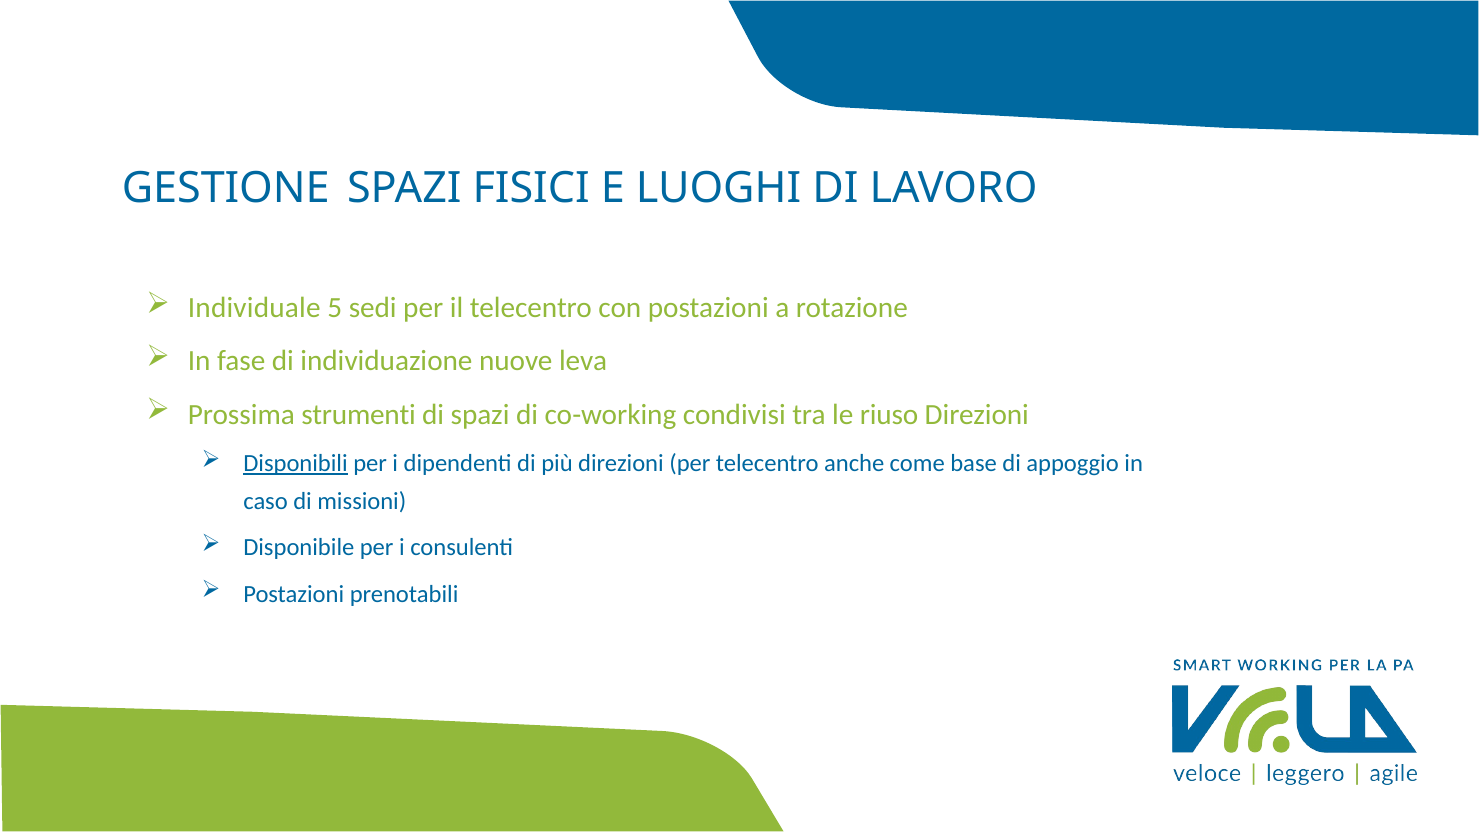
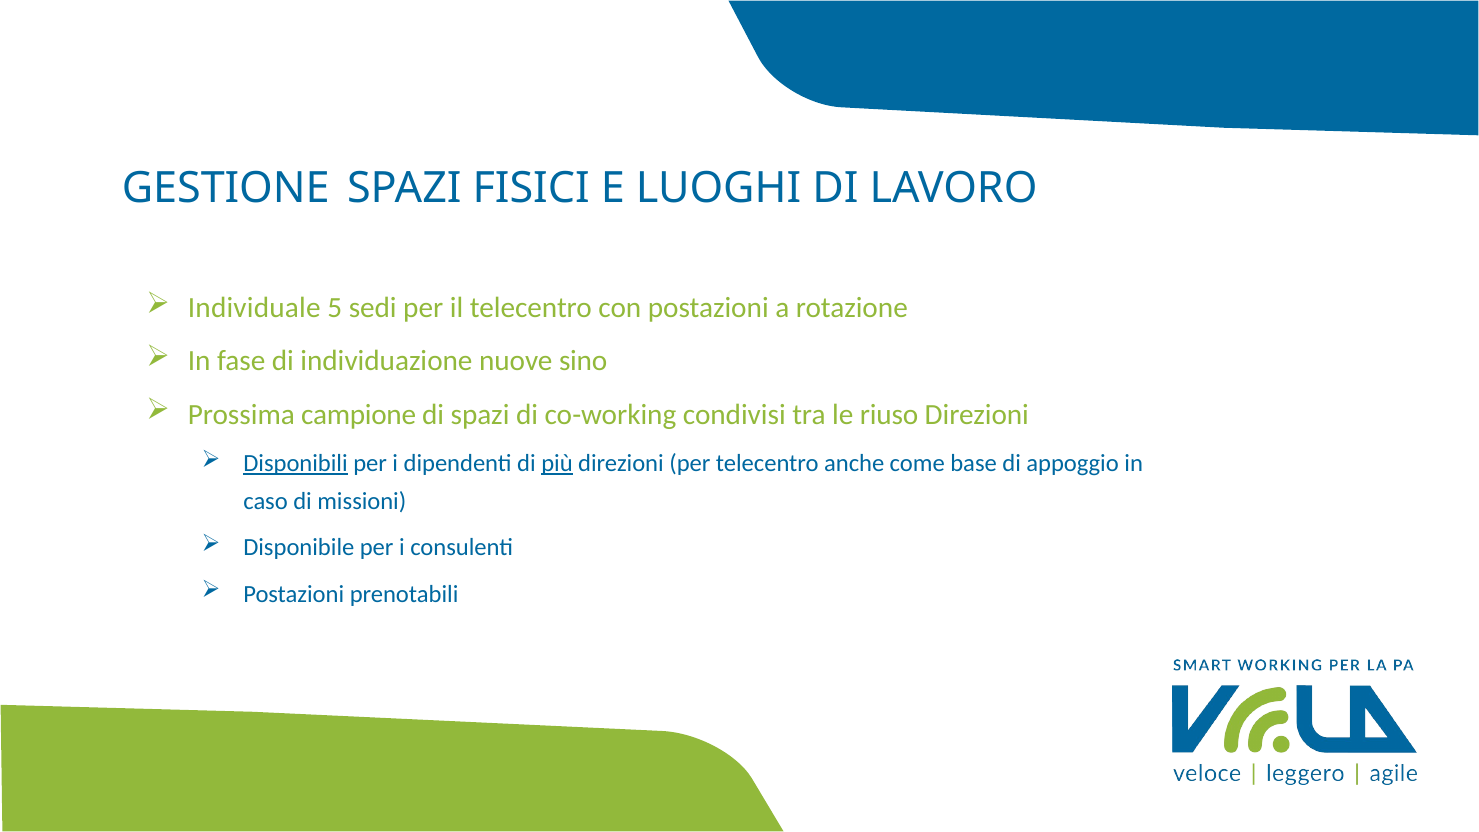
leva: leva -> sino
strumenti: strumenti -> campione
più underline: none -> present
